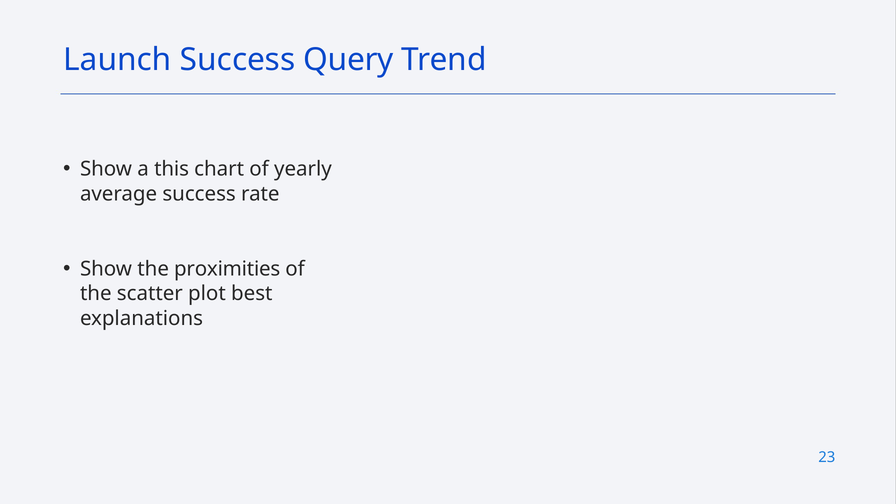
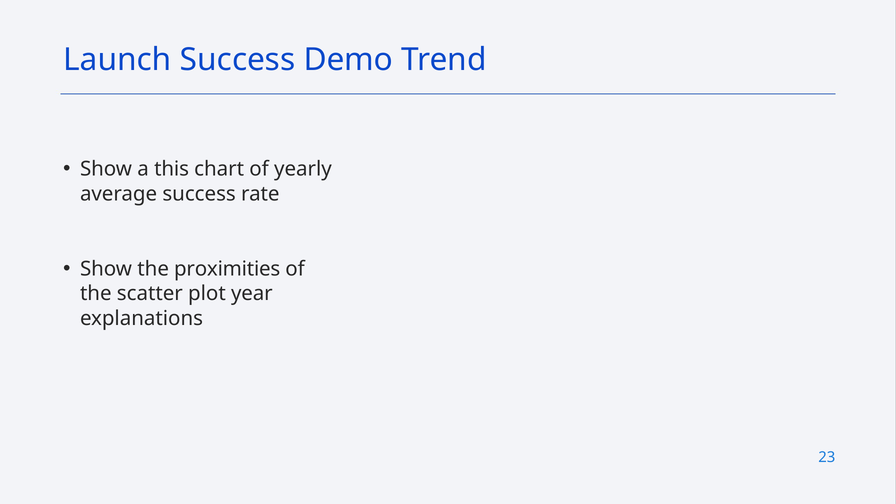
Query: Query -> Demo
best: best -> year
